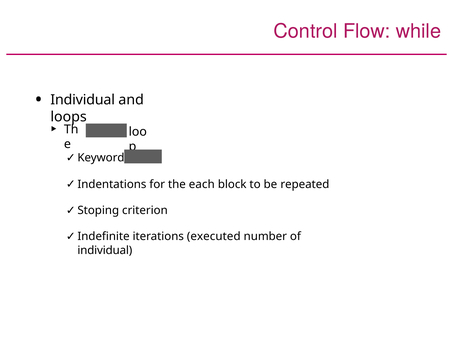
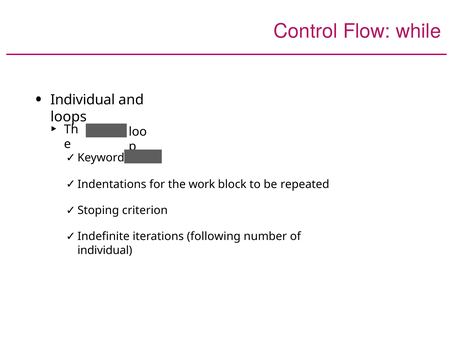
each: each -> work
executed: executed -> following
